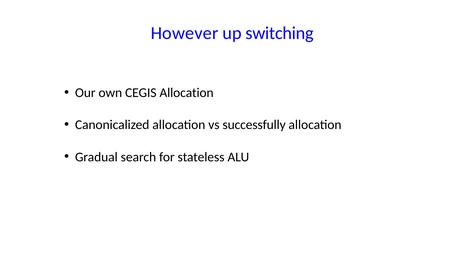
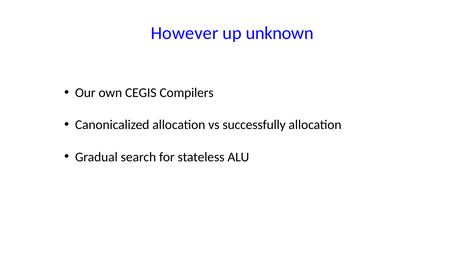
switching: switching -> unknown
CEGIS Allocation: Allocation -> Compilers
